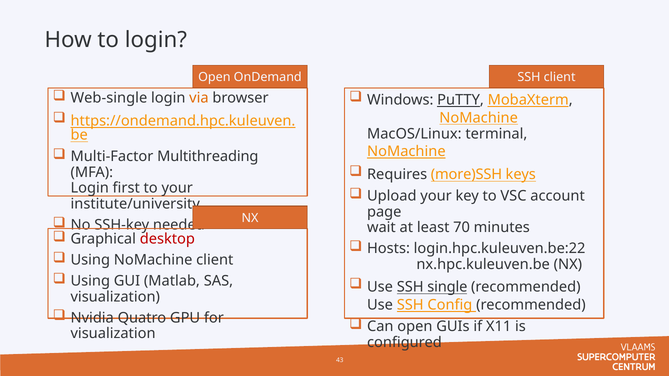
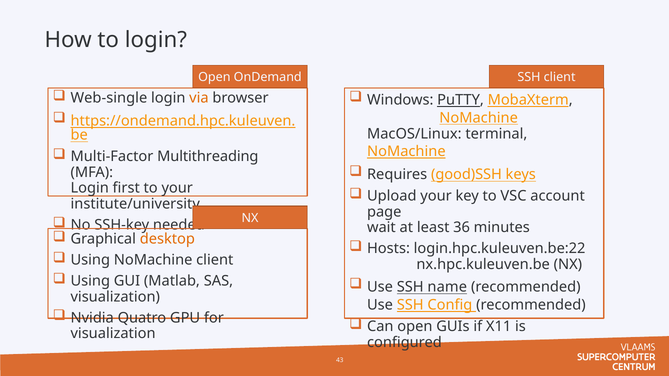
more)SSH: more)SSH -> good)SSH
70: 70 -> 36
desktop colour: red -> orange
single: single -> name
